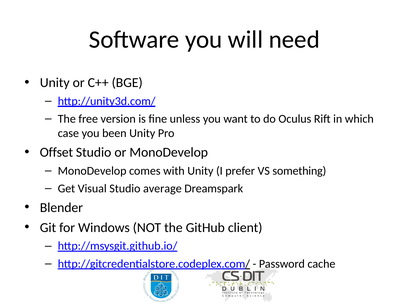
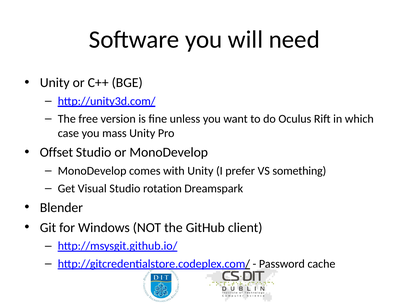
been: been -> mass
average: average -> rotation
